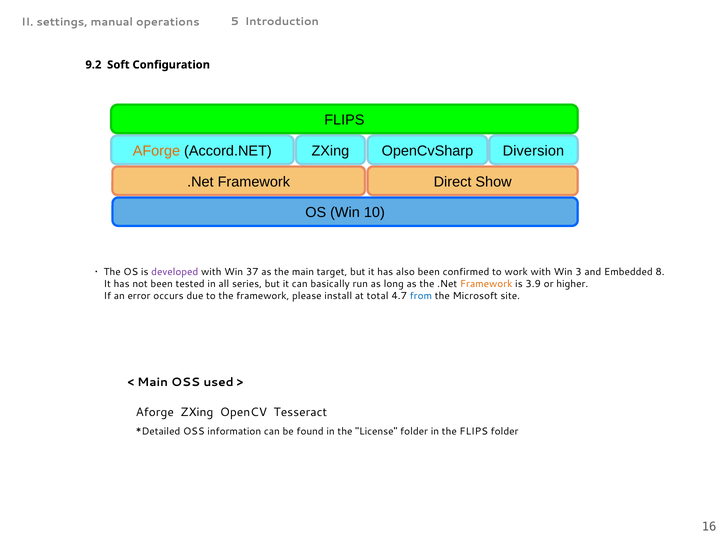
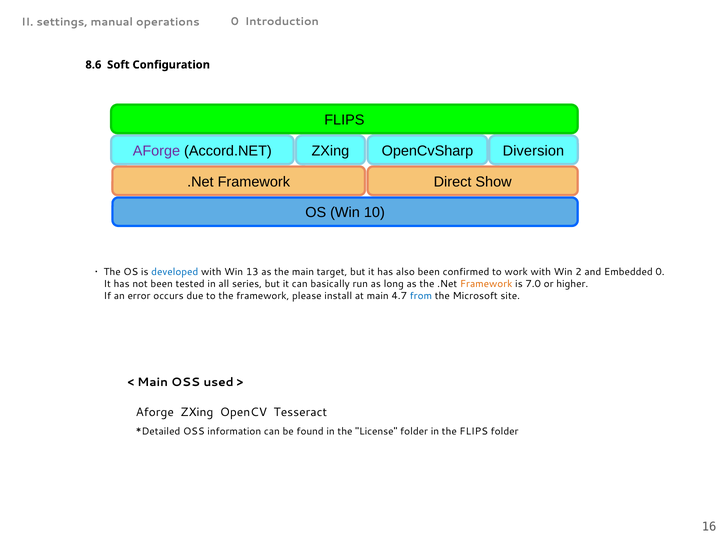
operations 5: 5 -> 0
9.2: 9.2 -> 8.6
AForge at (156, 151) colour: orange -> purple
developed colour: purple -> blue
37: 37 -> 13
3: 3 -> 2
Embedded 8: 8 -> 0
3.9: 3.9 -> 7.0
at total: total -> main
